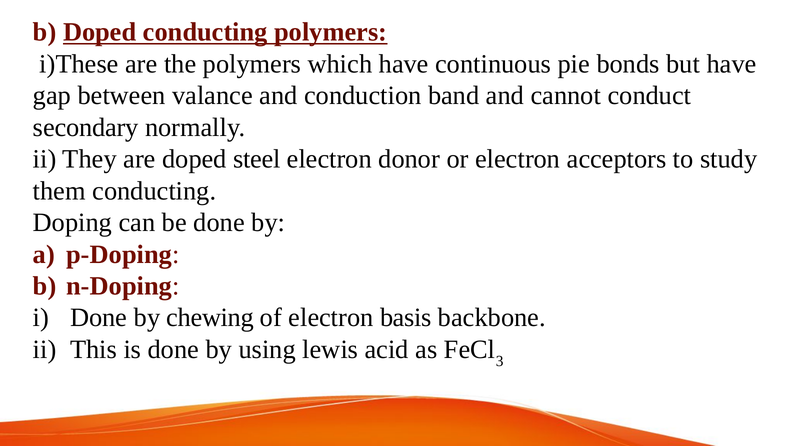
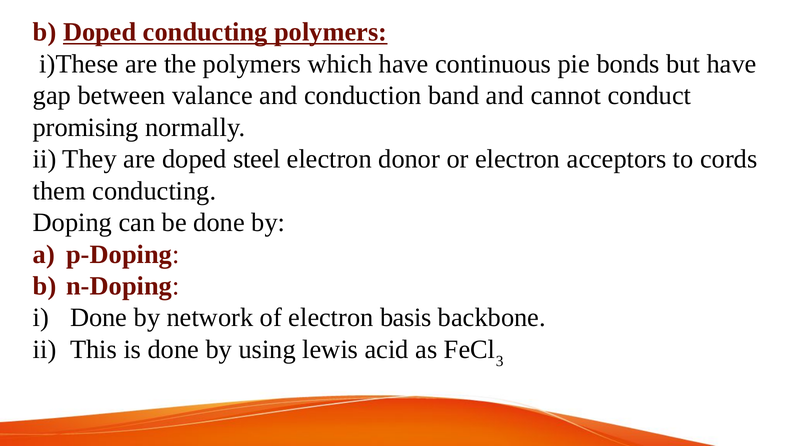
secondary: secondary -> promising
study: study -> cords
chewing: chewing -> network
